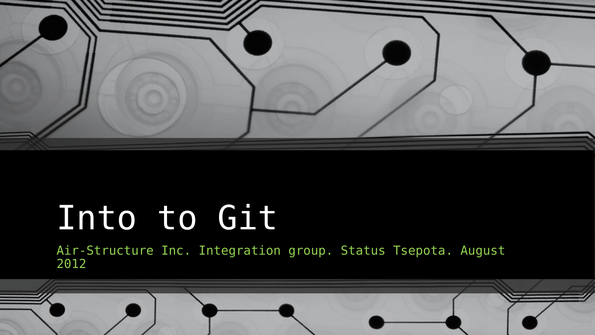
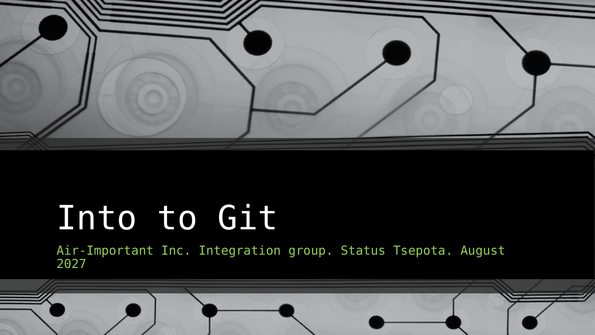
Air-Structure: Air-Structure -> Air-Important
2012: 2012 -> 2027
